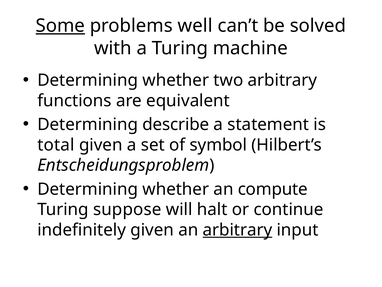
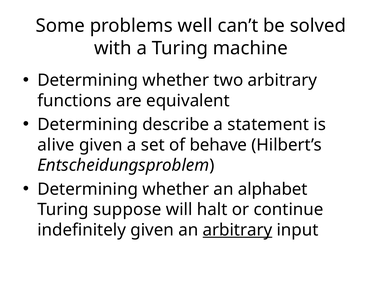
Some underline: present -> none
total: total -> alive
symbol: symbol -> behave
compute: compute -> alphabet
